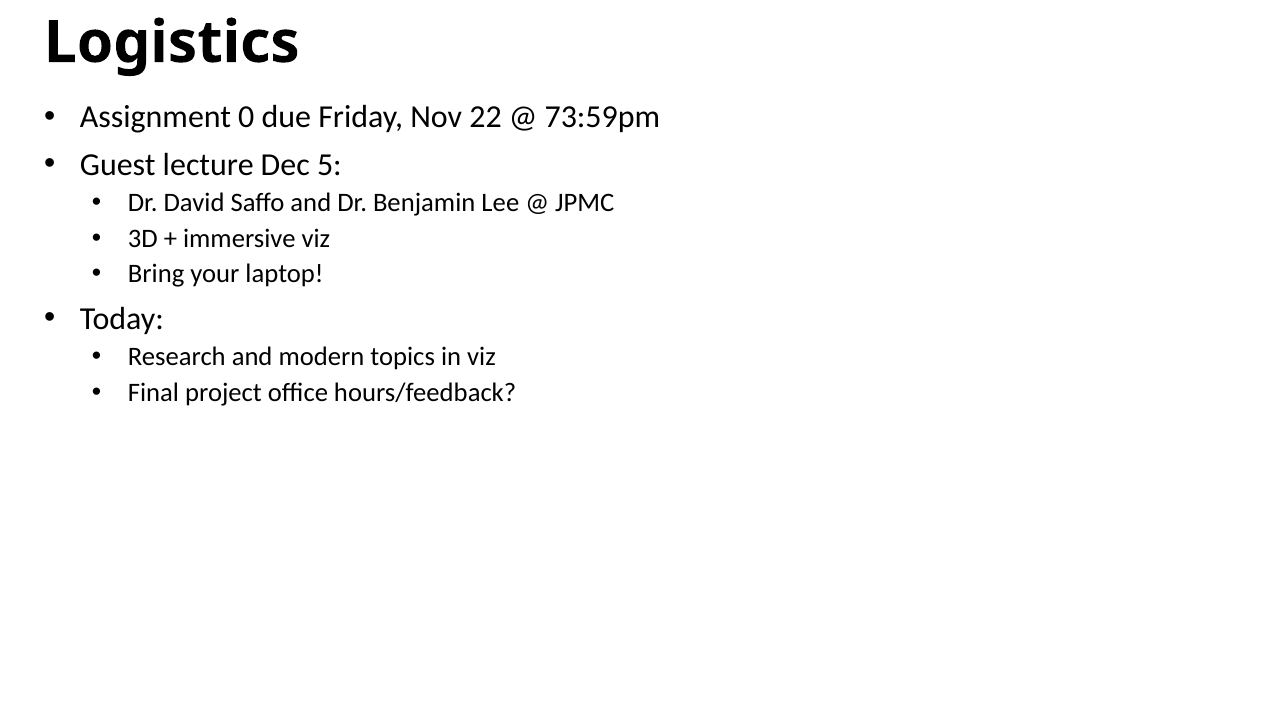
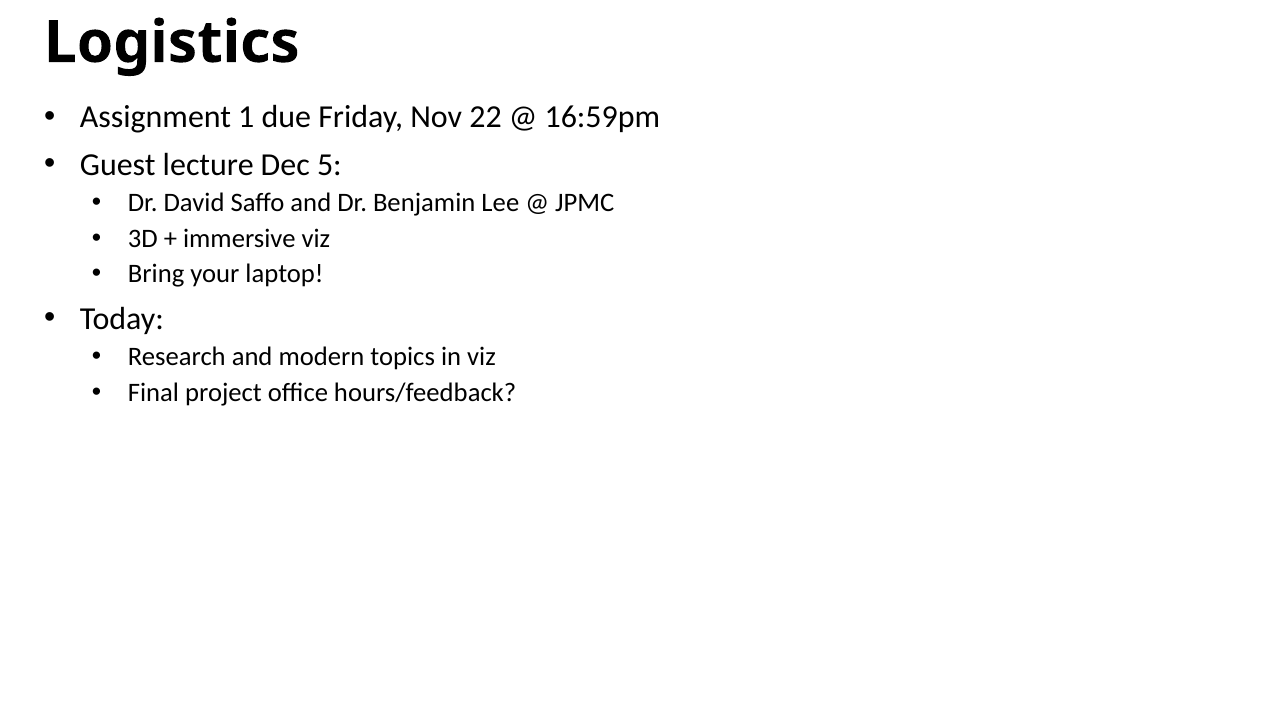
0: 0 -> 1
73:59pm: 73:59pm -> 16:59pm
